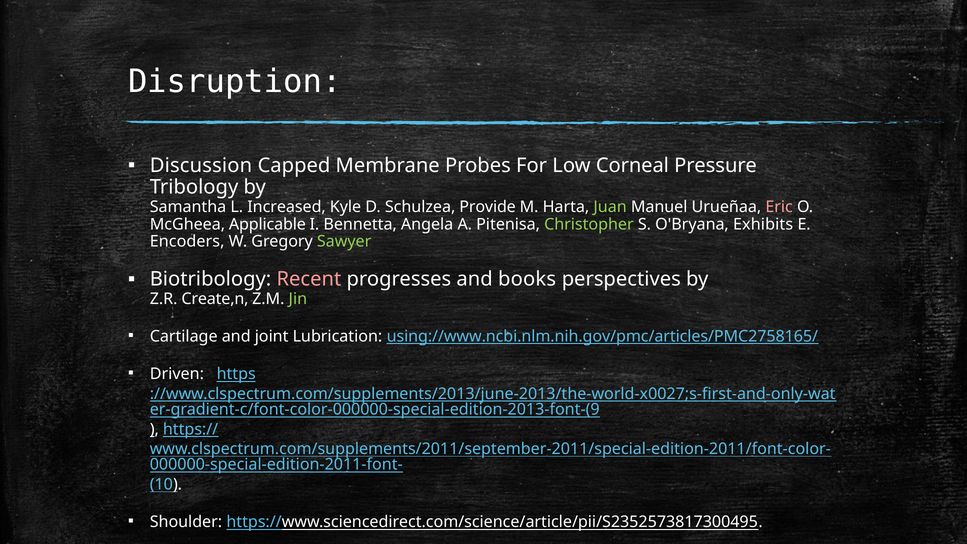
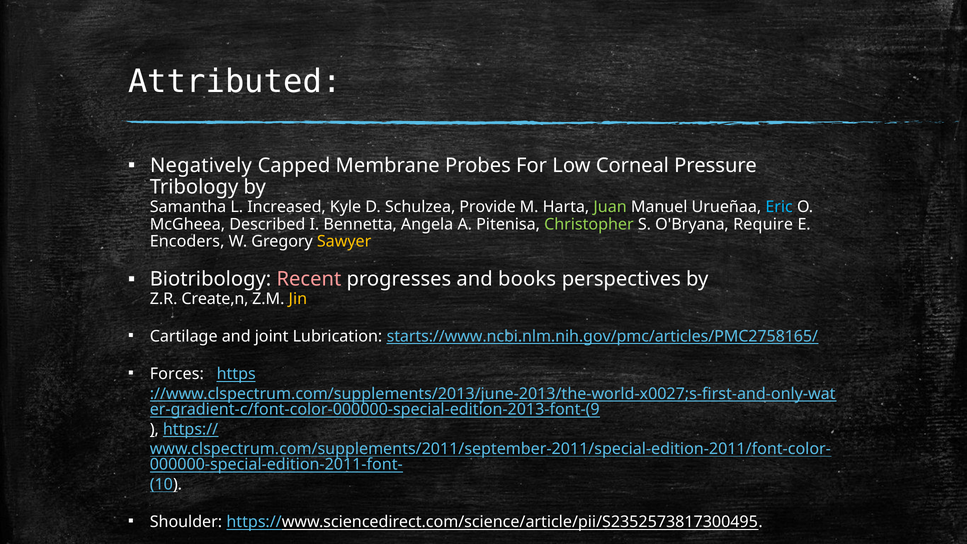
Disruption: Disruption -> Attributed
Discussion: Discussion -> Negatively
Eric colour: pink -> light blue
Applicable: Applicable -> Described
Exhibits: Exhibits -> Require
Sawyer colour: light green -> yellow
Jin colour: light green -> yellow
using://www.ncbi.nlm.nih.gov/pmc/articles/PMC2758165/: using://www.ncbi.nlm.nih.gov/pmc/articles/PMC2758165/ -> starts://www.ncbi.nlm.nih.gov/pmc/articles/PMC2758165/
Driven: Driven -> Forces
